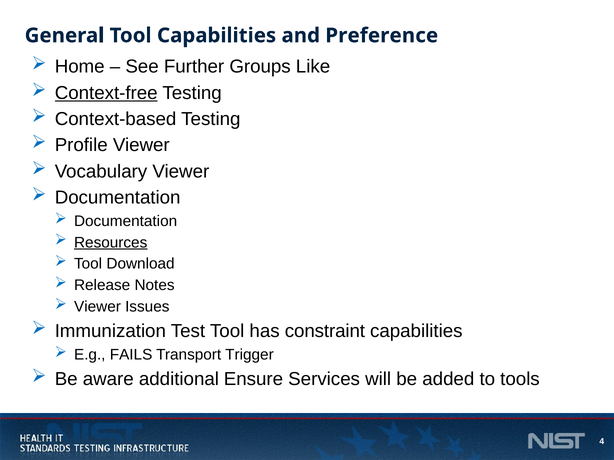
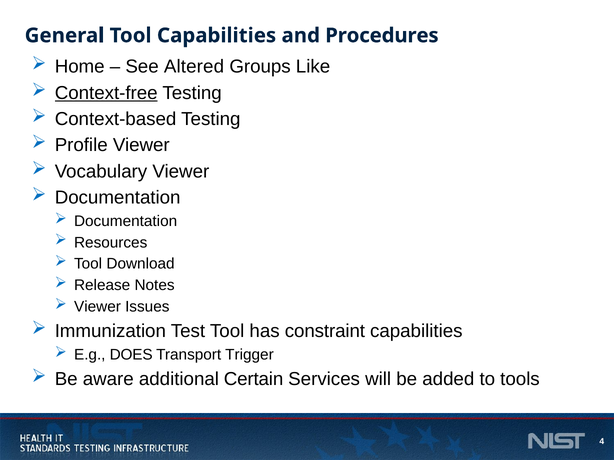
Preference: Preference -> Procedures
Further: Further -> Altered
Resources underline: present -> none
FAILS: FAILS -> DOES
Ensure: Ensure -> Certain
